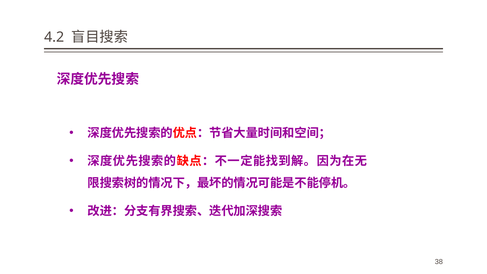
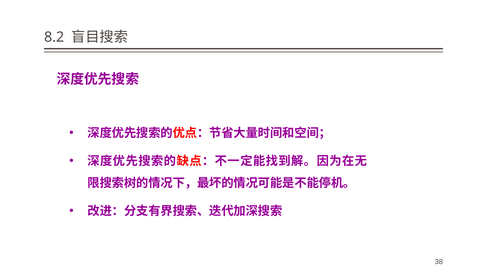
4.2: 4.2 -> 8.2
